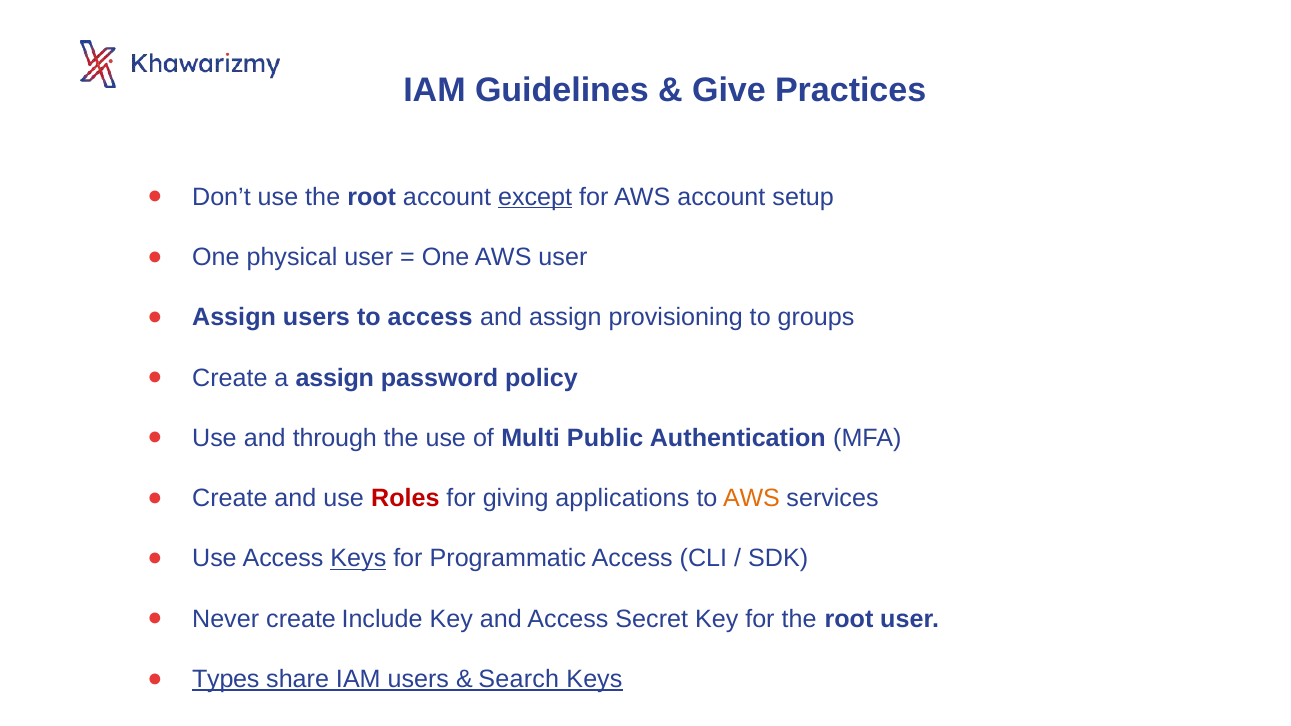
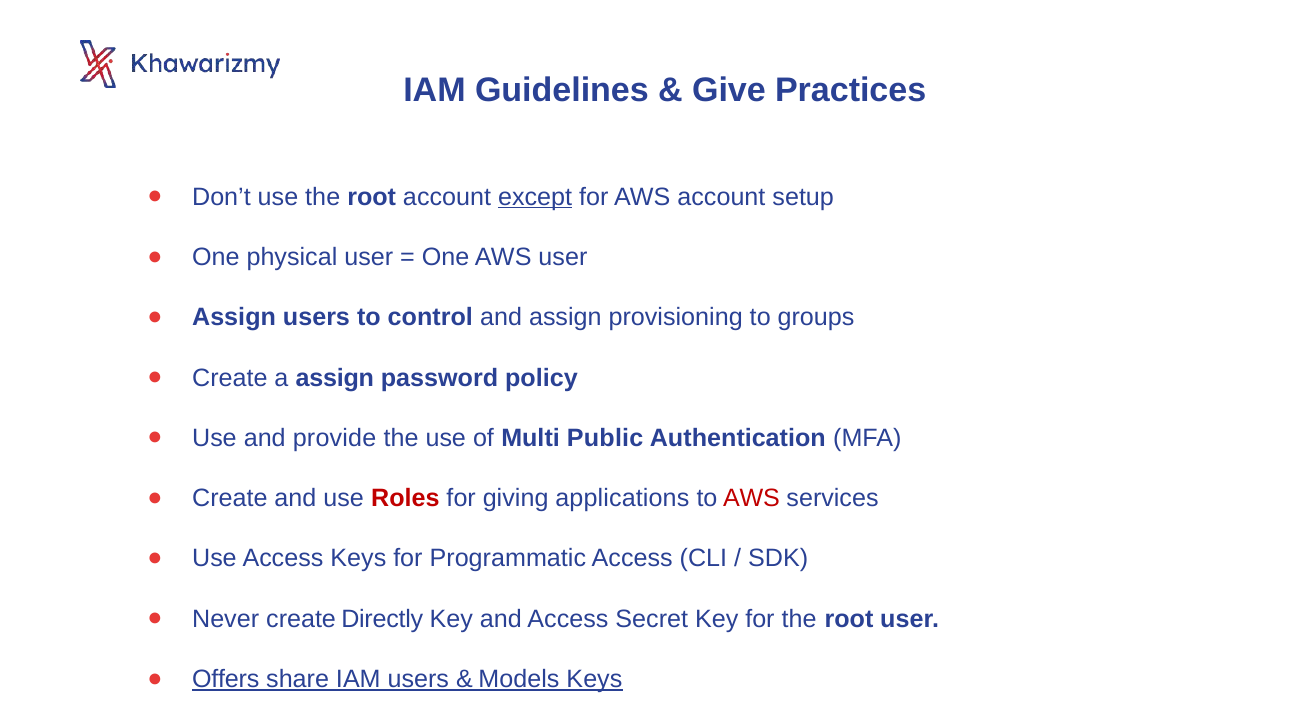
to access: access -> control
through: through -> provide
AWS at (751, 498) colour: orange -> red
Keys at (358, 559) underline: present -> none
Include: Include -> Directly
Types: Types -> Offers
Search: Search -> Models
